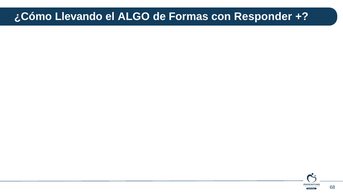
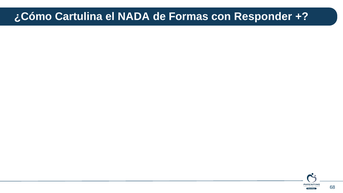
Llevando: Llevando -> Cartulina
ALGO: ALGO -> NADA
